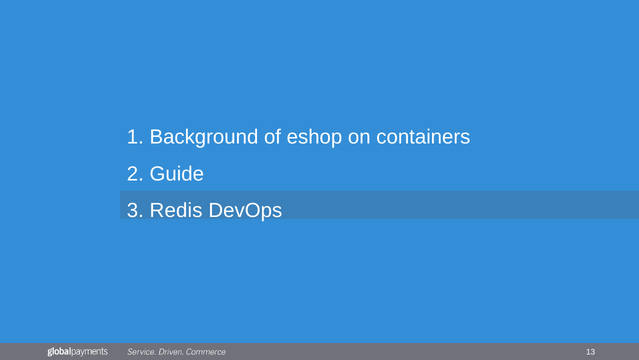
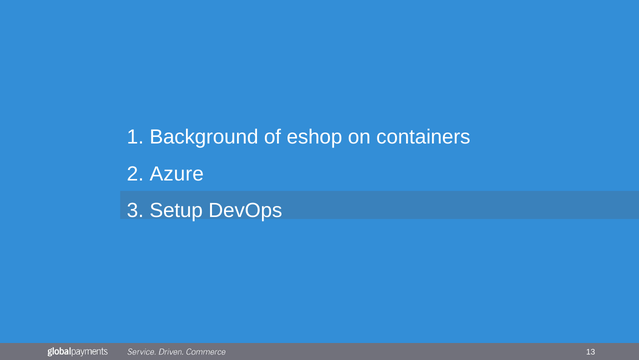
Guide: Guide -> Azure
Redis: Redis -> Setup
